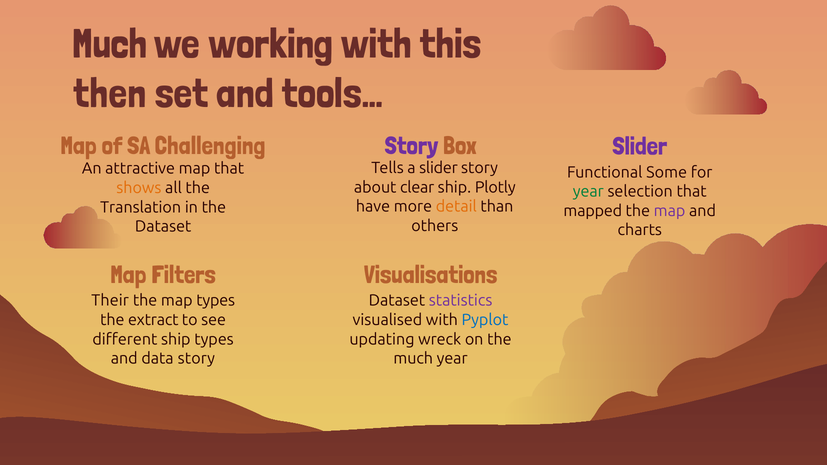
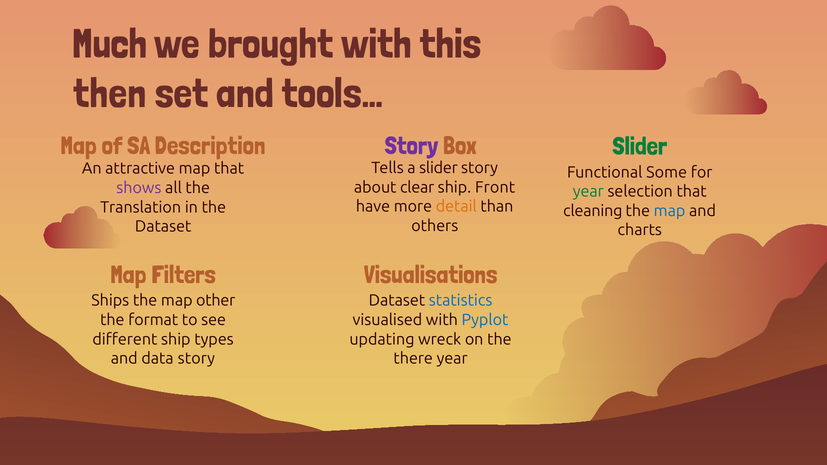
working: working -> brought
Challenging: Challenging -> Description
Slider at (640, 147) colour: purple -> green
Plotly: Plotly -> Front
shows colour: orange -> purple
mapped: mapped -> cleaning
map at (670, 211) colour: purple -> blue
Their: Their -> Ships
map types: types -> other
statistics colour: purple -> blue
extract: extract -> format
much at (413, 359): much -> there
